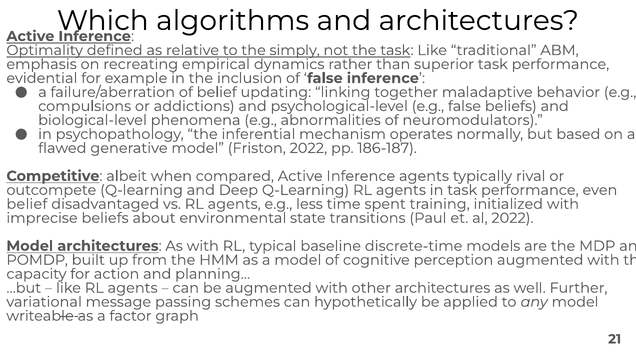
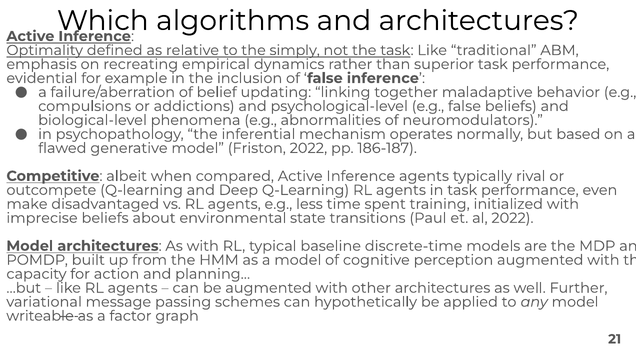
belief at (27, 204): belief -> make
